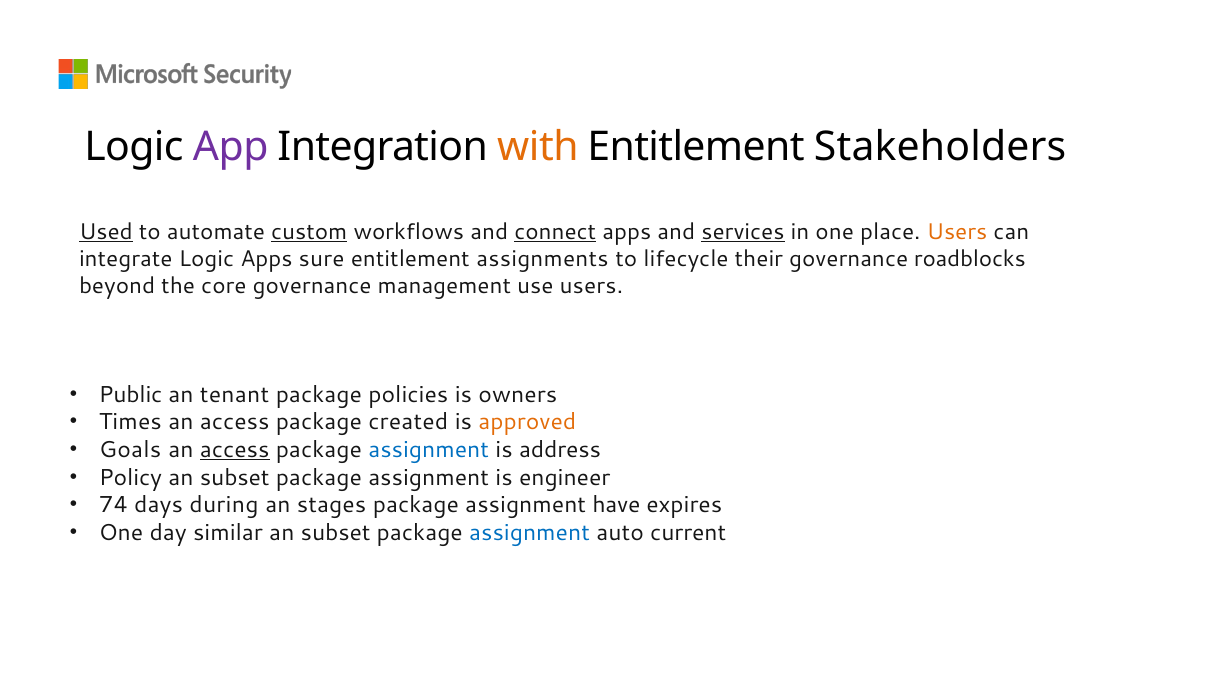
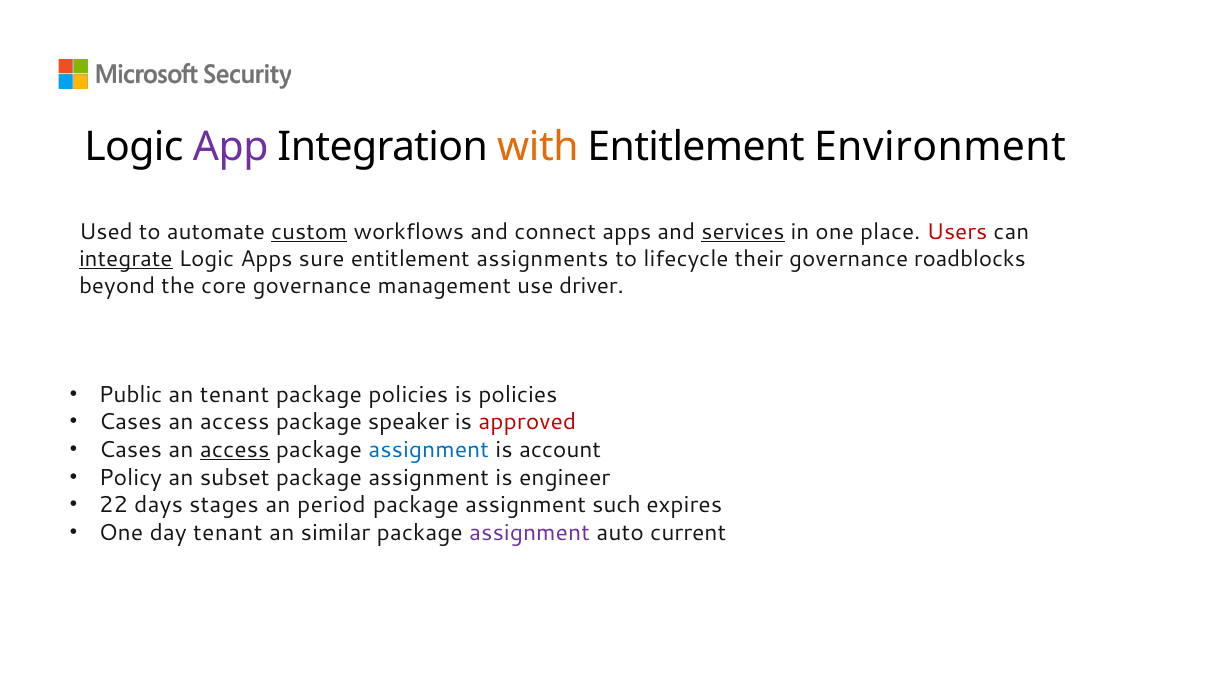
Stakeholders: Stakeholders -> Environment
Used underline: present -> none
connect underline: present -> none
Users at (957, 232) colour: orange -> red
integrate underline: none -> present
use users: users -> driver
is owners: owners -> policies
Times at (130, 422): Times -> Cases
created: created -> speaker
approved colour: orange -> red
Goals at (130, 450): Goals -> Cases
address: address -> account
74: 74 -> 22
during: during -> stages
stages: stages -> period
have: have -> such
day similar: similar -> tenant
subset at (336, 533): subset -> similar
assignment at (530, 533) colour: blue -> purple
